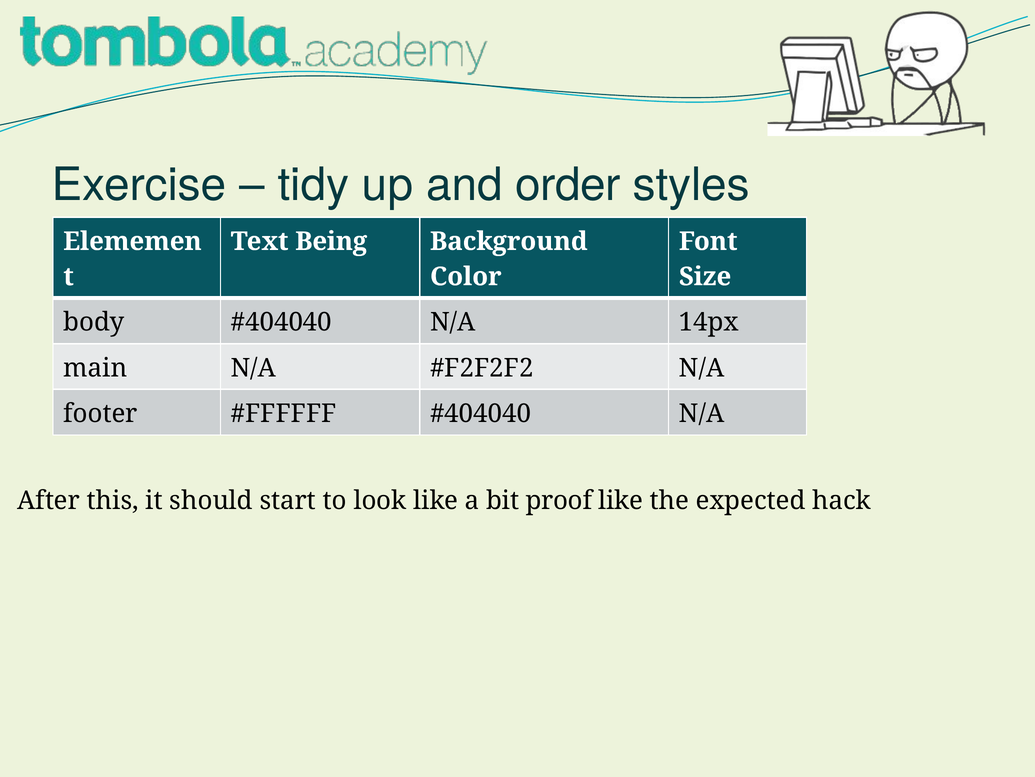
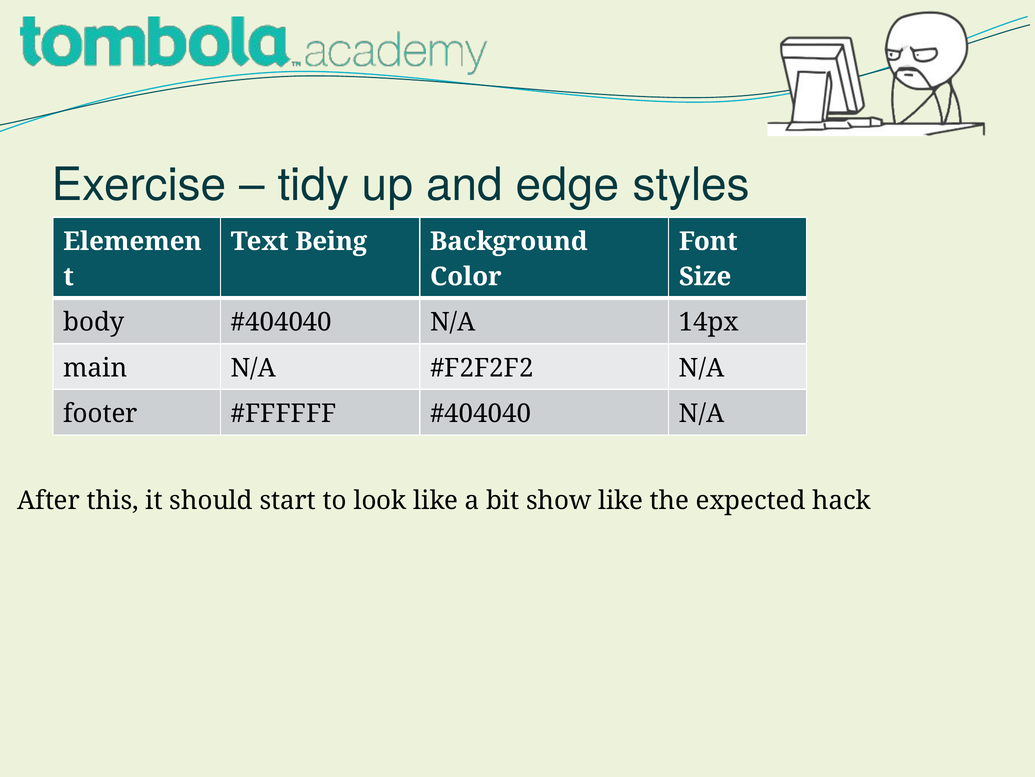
order: order -> edge
proof: proof -> show
